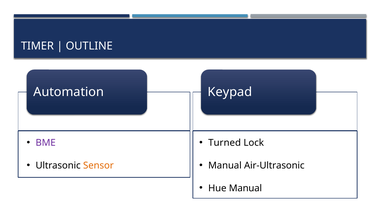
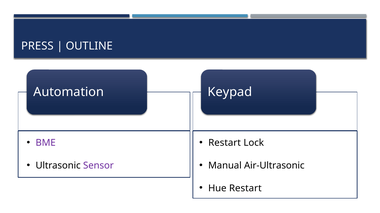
TIMER: TIMER -> PRESS
Turned at (225, 143): Turned -> Restart
Sensor colour: orange -> purple
Hue Manual: Manual -> Restart
